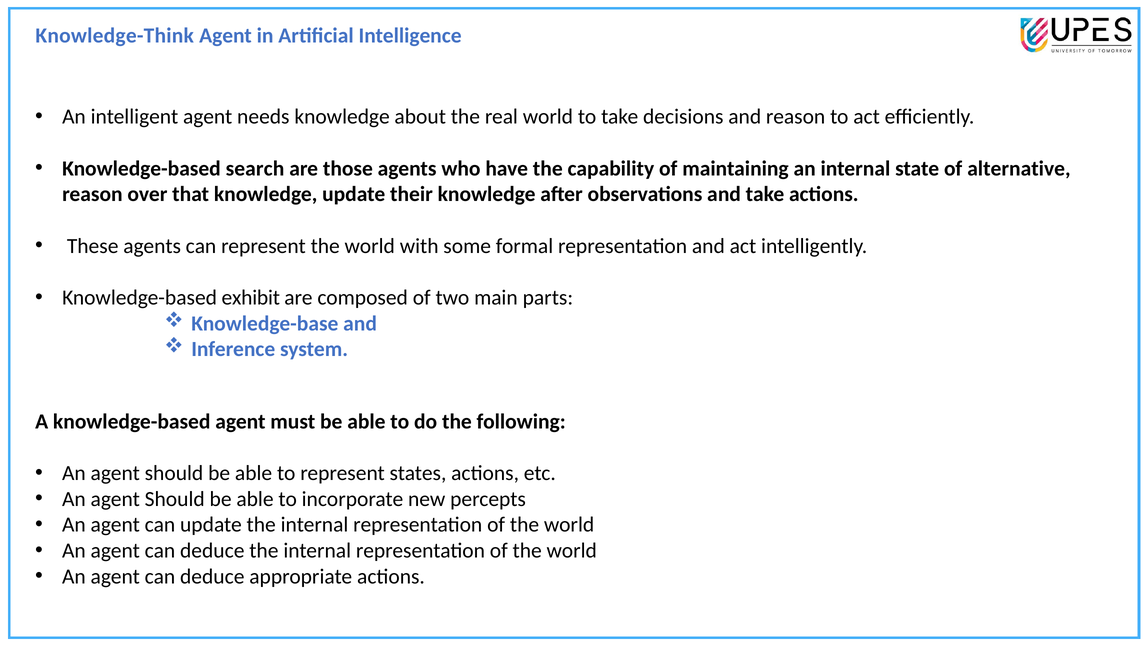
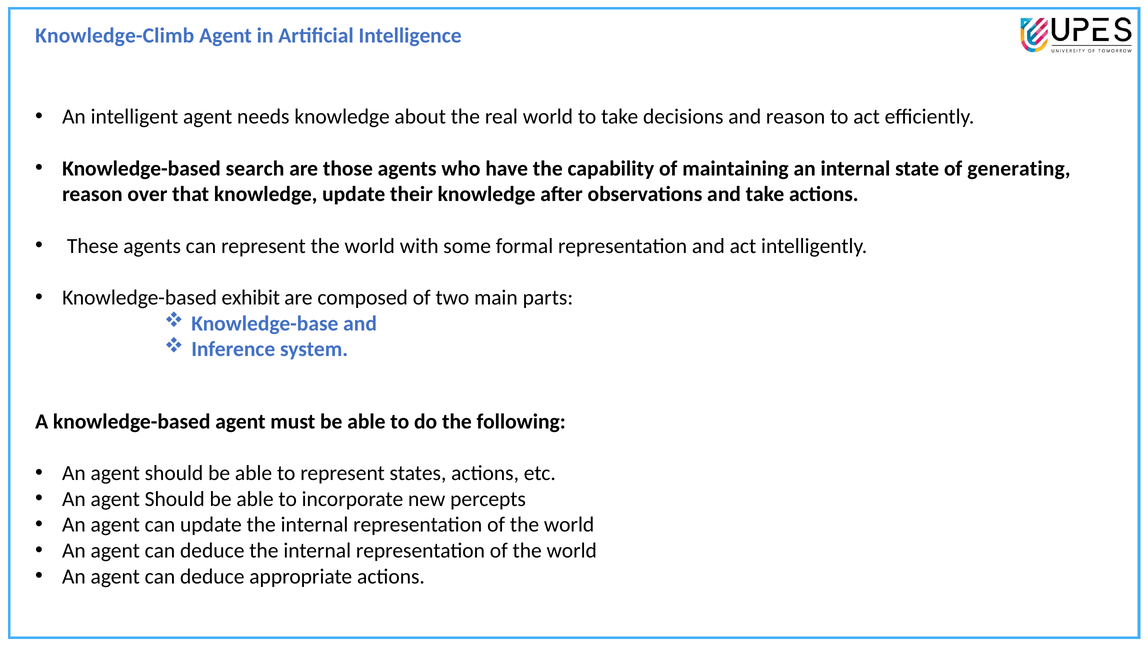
Knowledge-Think: Knowledge-Think -> Knowledge-Climb
alternative: alternative -> generating
